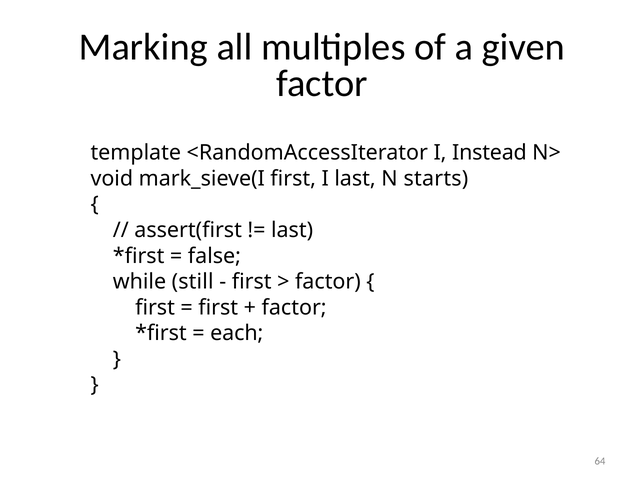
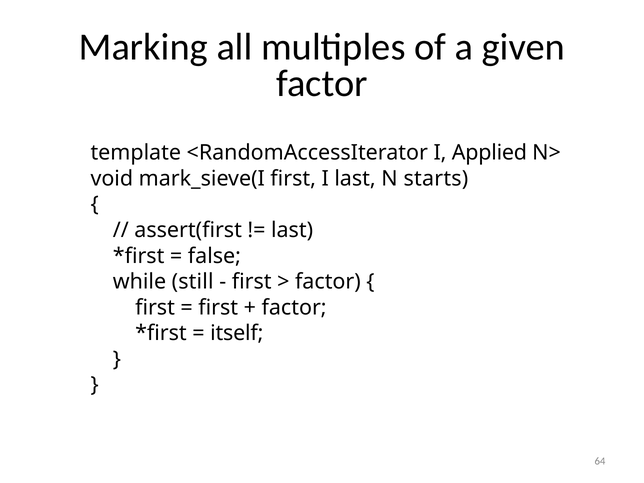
Instead: Instead -> Applied
each: each -> itself
